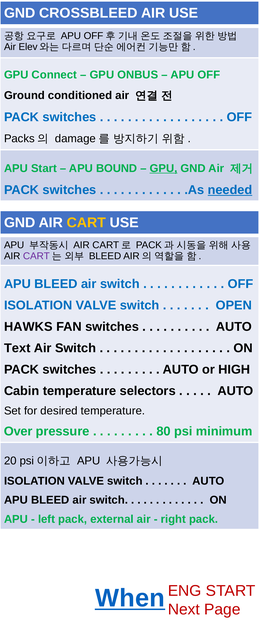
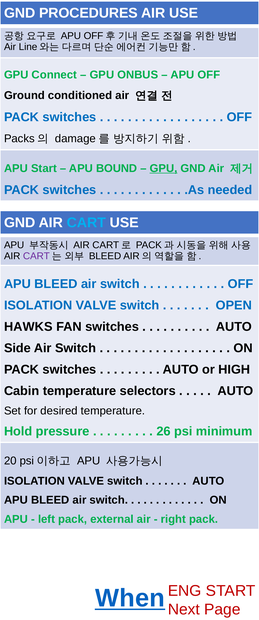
CROSSBLEED: CROSSBLEED -> PROCEDURES
Elev: Elev -> Line
needed underline: present -> none
CART at (86, 223) colour: yellow -> light blue
Text: Text -> Side
Over: Over -> Hold
80: 80 -> 26
